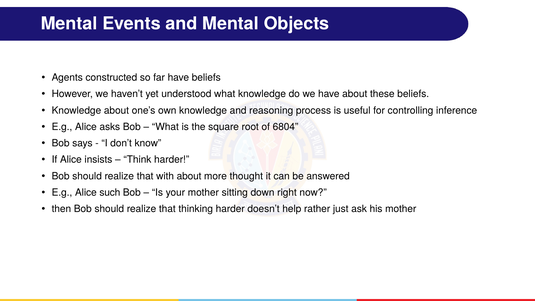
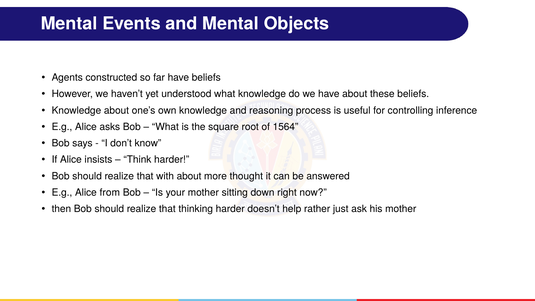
6804: 6804 -> 1564
such: such -> from
